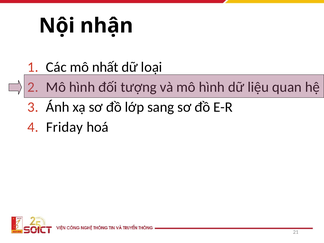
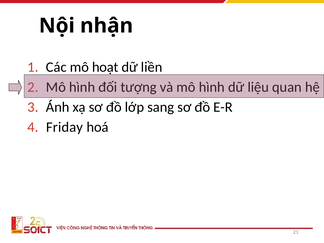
nhất: nhất -> hoạt
loại: loại -> liền
